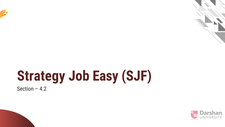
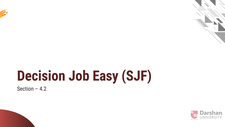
Strategy: Strategy -> Decision
